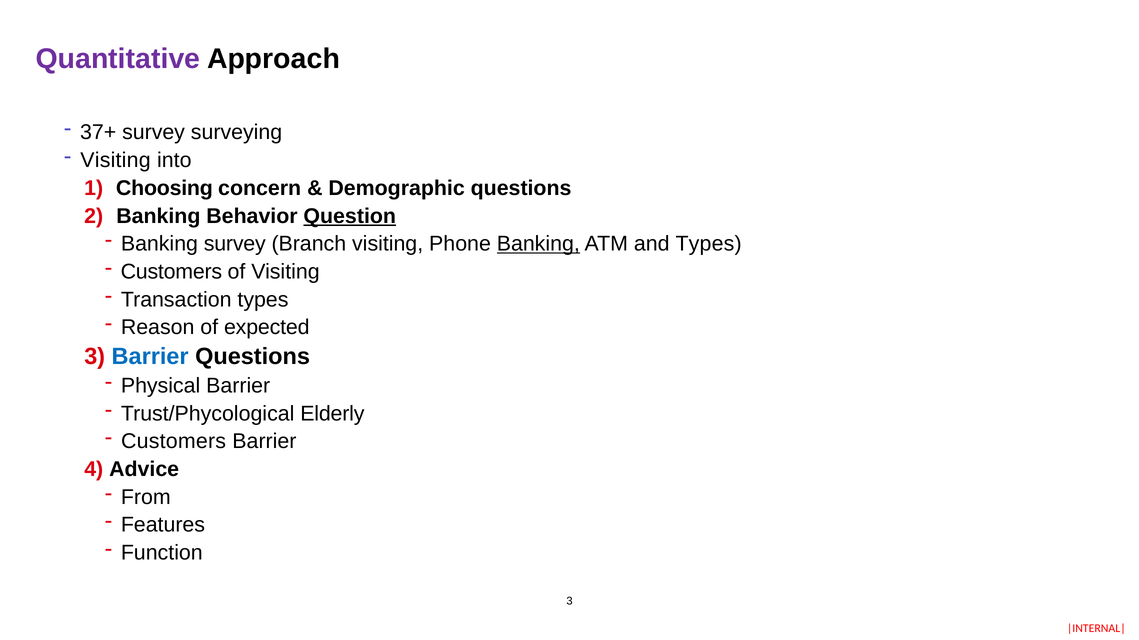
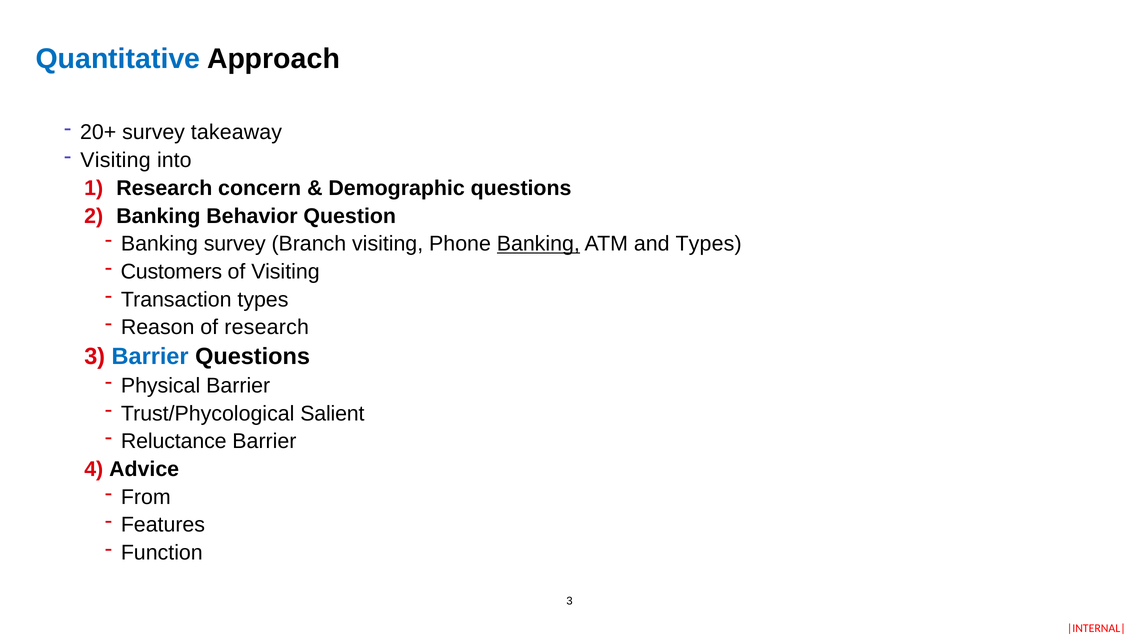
Quantitative colour: purple -> blue
37+: 37+ -> 20+
surveying: surveying -> takeaway
Choosing at (164, 188): Choosing -> Research
Question underline: present -> none
of expected: expected -> research
Elderly: Elderly -> Salient
Customers at (174, 442): Customers -> Reluctance
